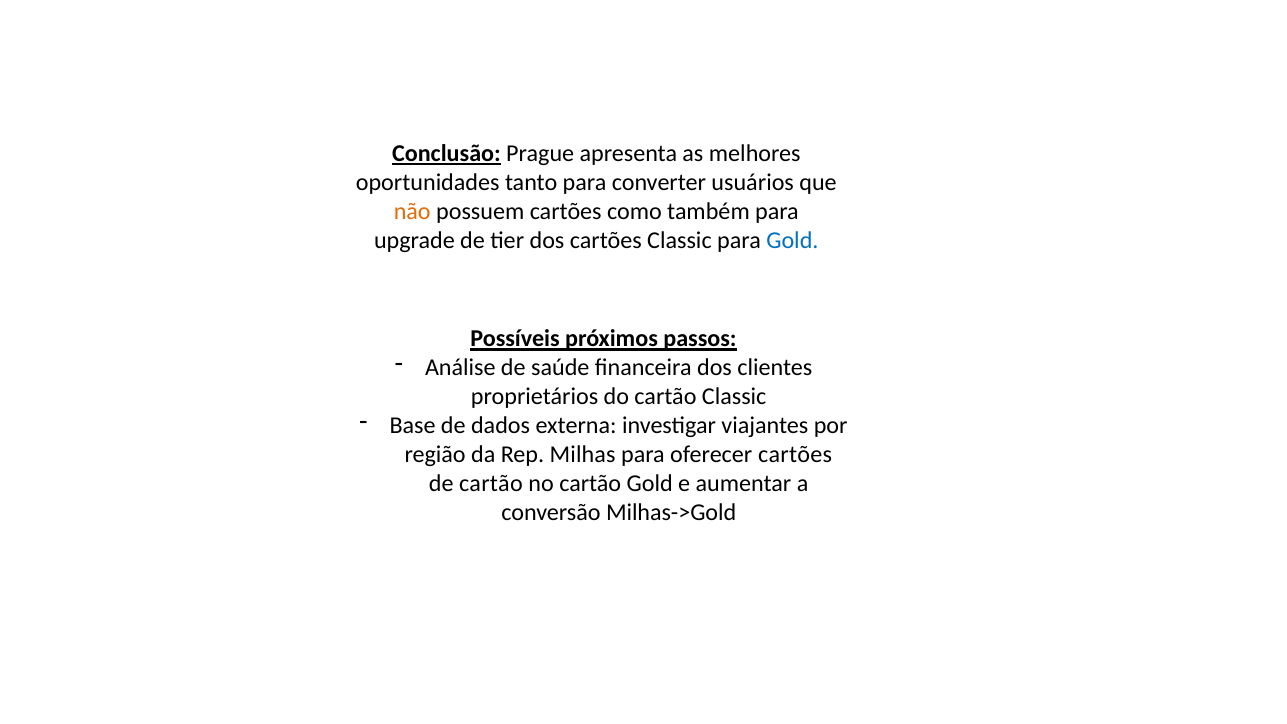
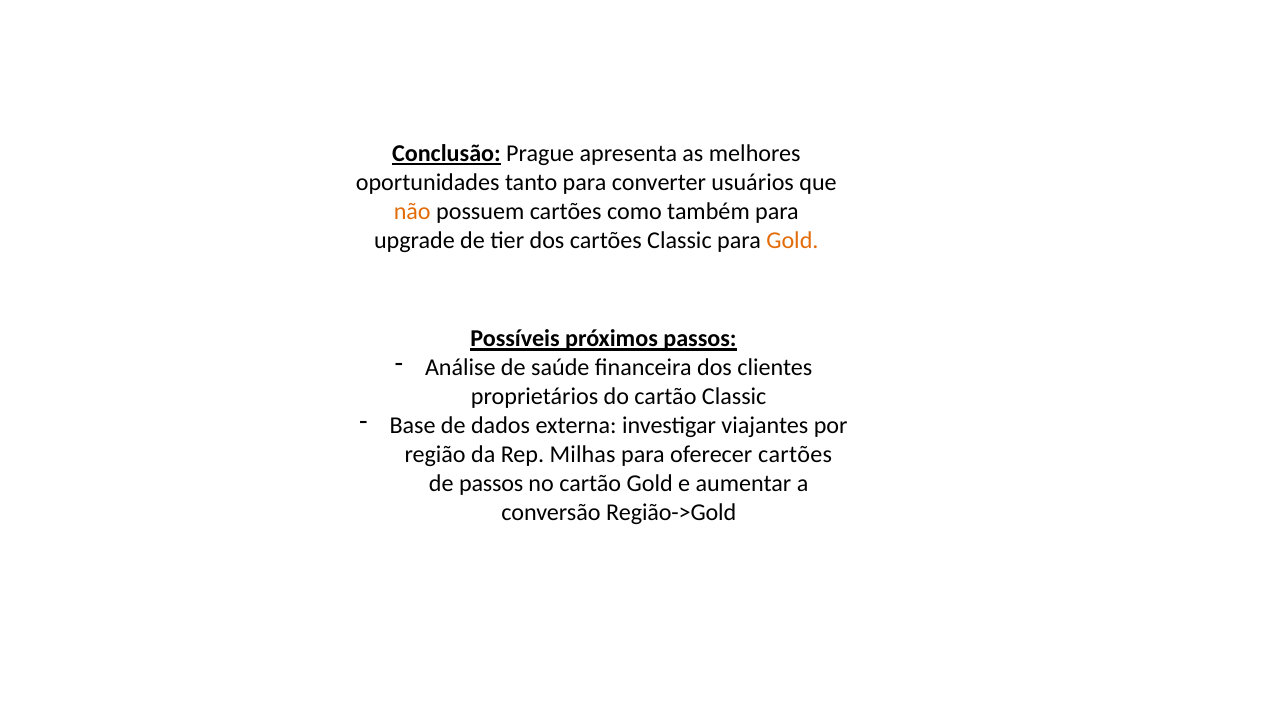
Gold at (792, 240) colour: blue -> orange
de cartão: cartão -> passos
Milhas->Gold: Milhas->Gold -> Região->Gold
